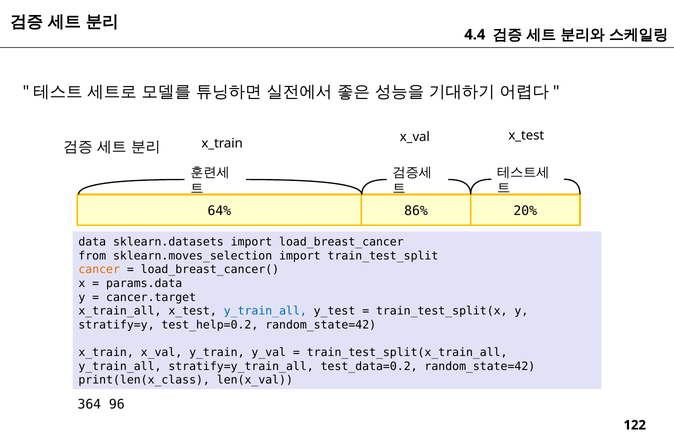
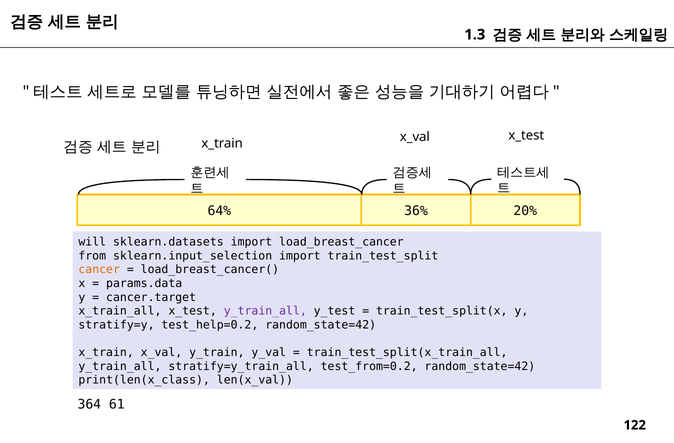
4.4: 4.4 -> 1.3
86%: 86% -> 36%
data: data -> will
sklearn.moves_selection: sklearn.moves_selection -> sklearn.input_selection
y_train_all at (265, 311) colour: blue -> purple
test_data=0.2: test_data=0.2 -> test_from=0.2
96: 96 -> 61
